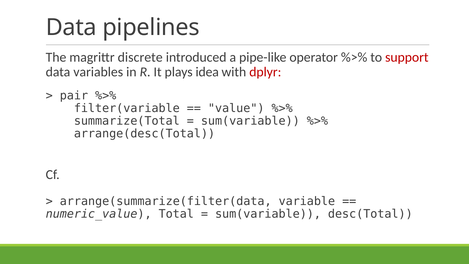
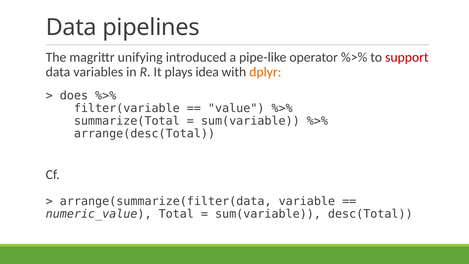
discrete: discrete -> unifying
dplyr colour: red -> orange
pair: pair -> does
